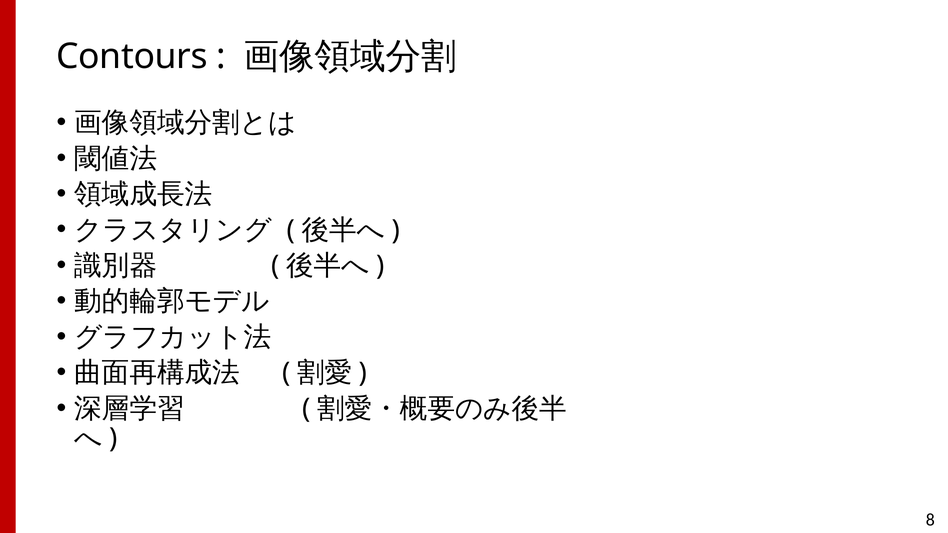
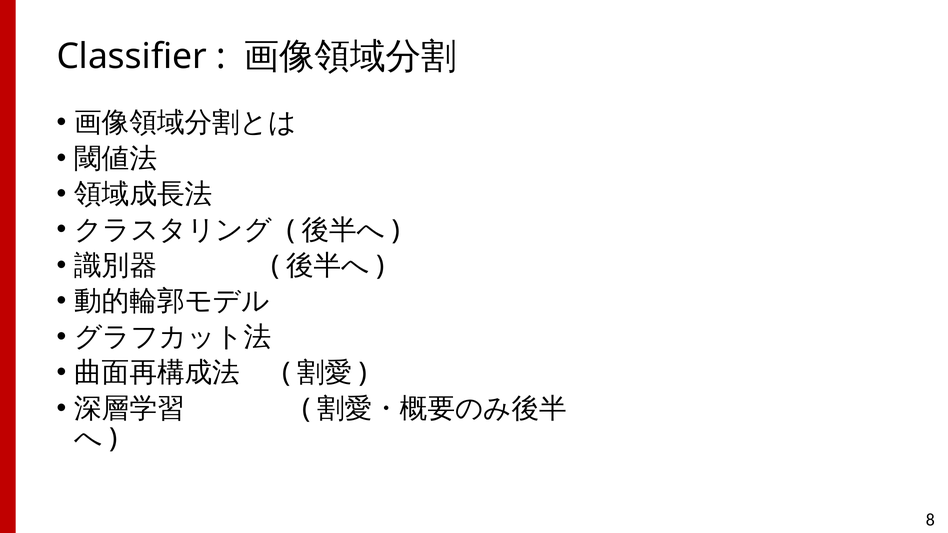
Contours: Contours -> Classifier
